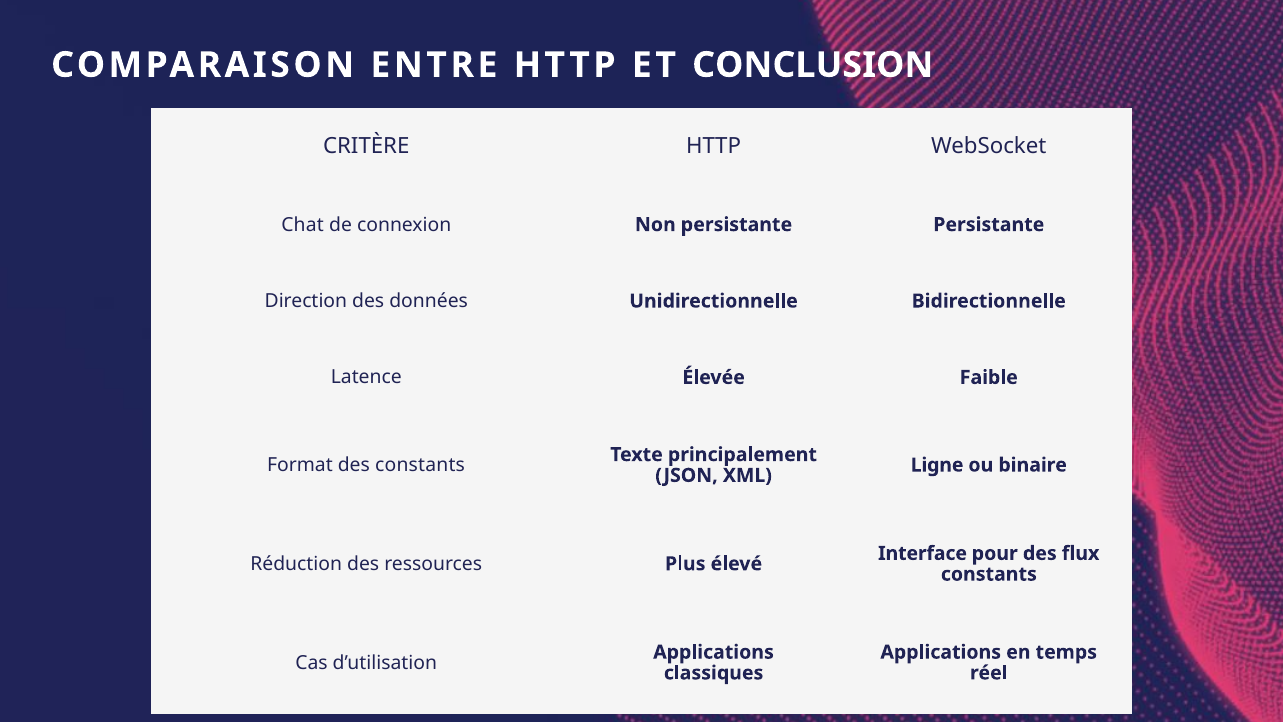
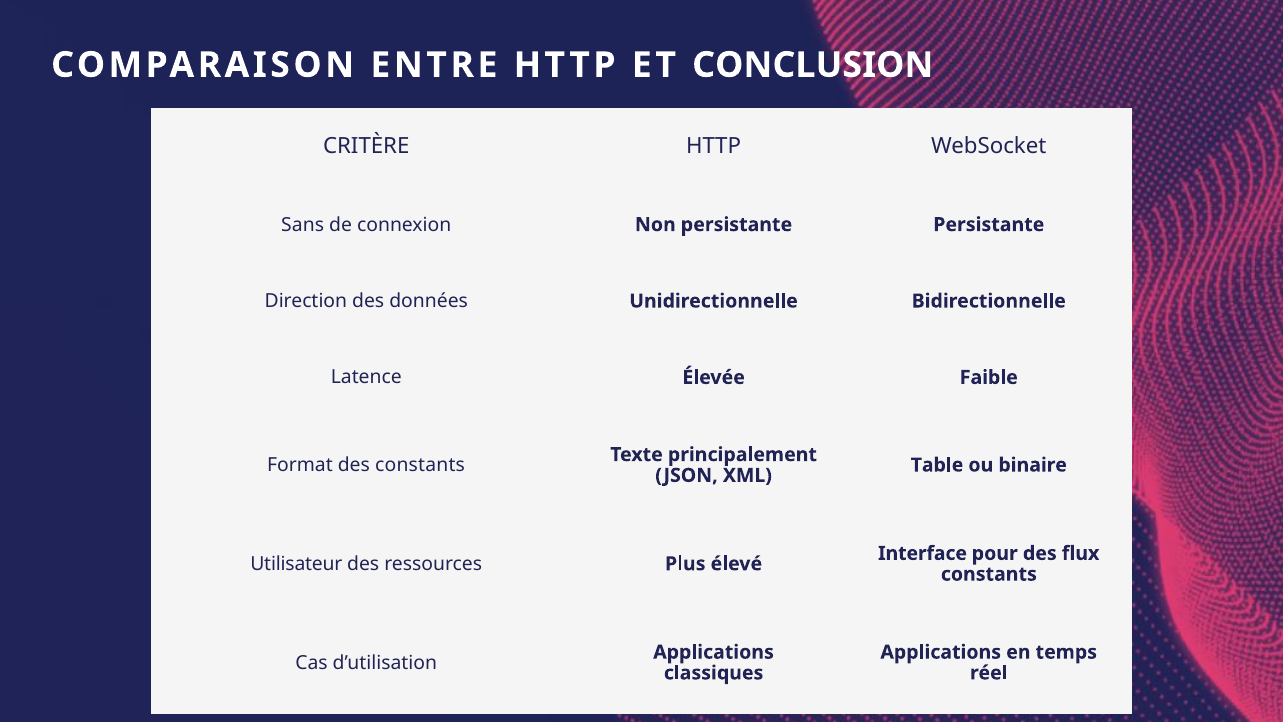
Chat: Chat -> Sans
Ligne: Ligne -> Table
Réduction: Réduction -> Utilisateur
